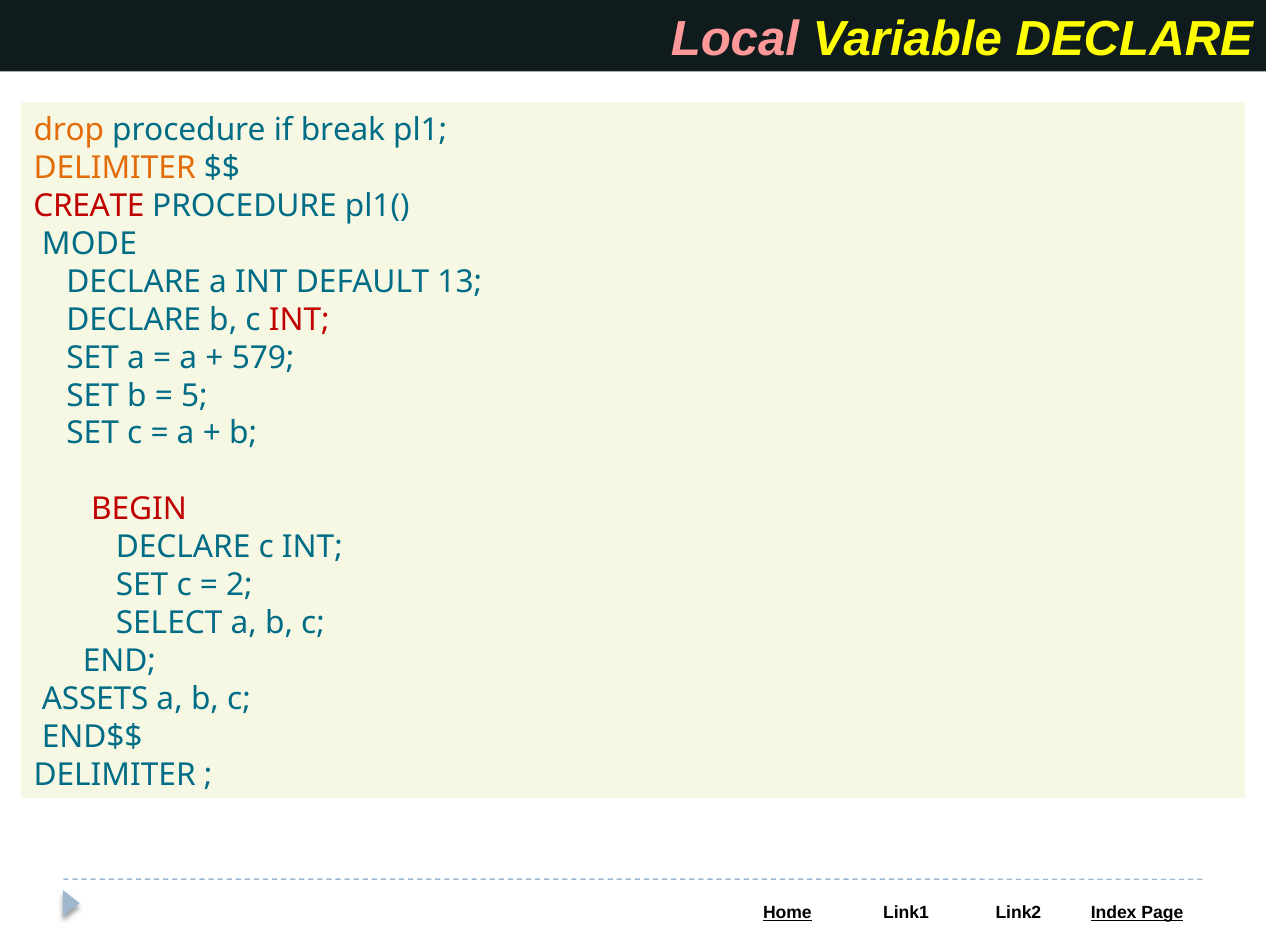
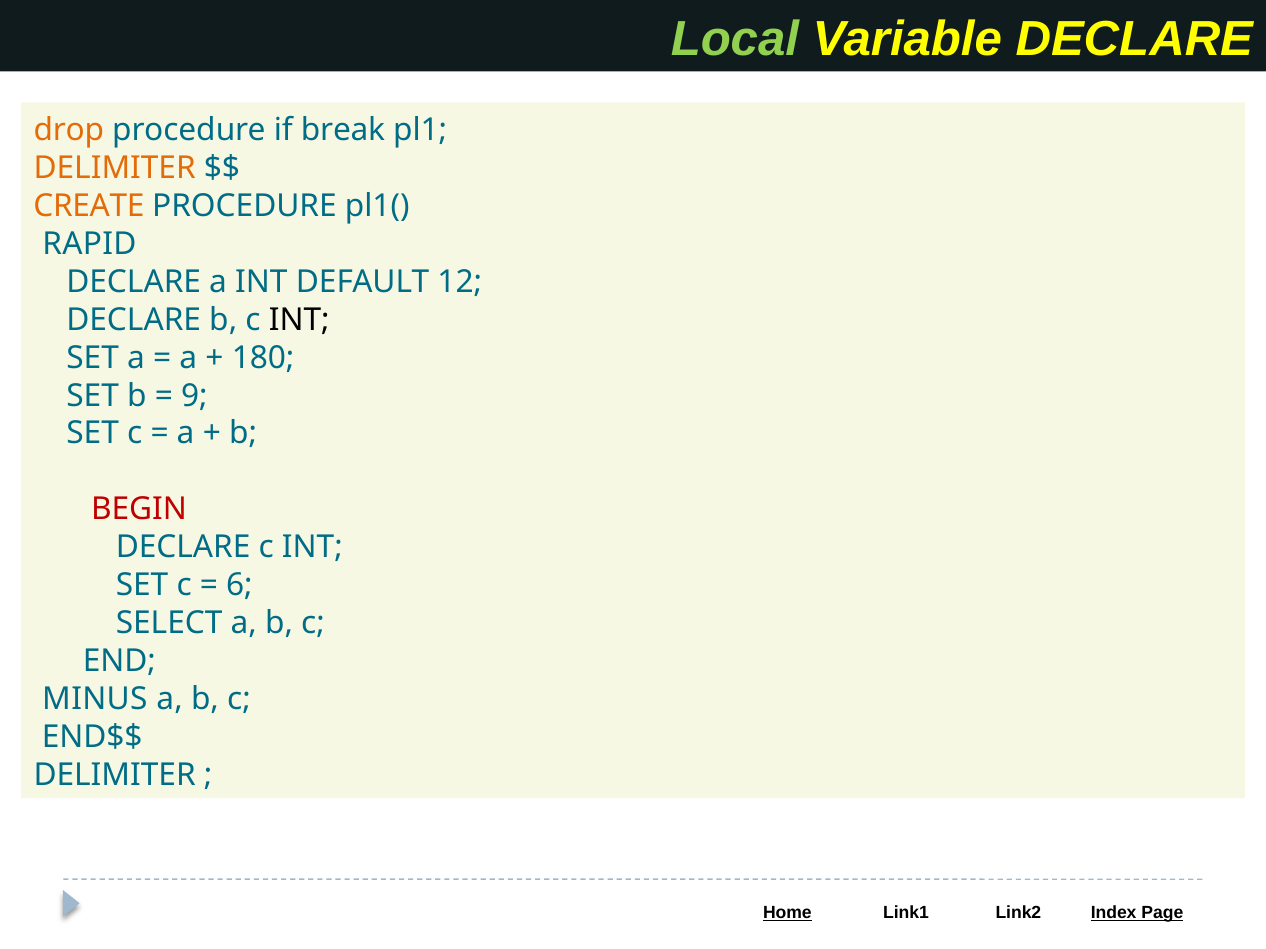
Local colour: pink -> light green
CREATE colour: red -> orange
MODE: MODE -> RAPID
13: 13 -> 12
INT at (299, 320) colour: red -> black
579: 579 -> 180
5: 5 -> 9
2: 2 -> 6
ASSETS: ASSETS -> MINUS
